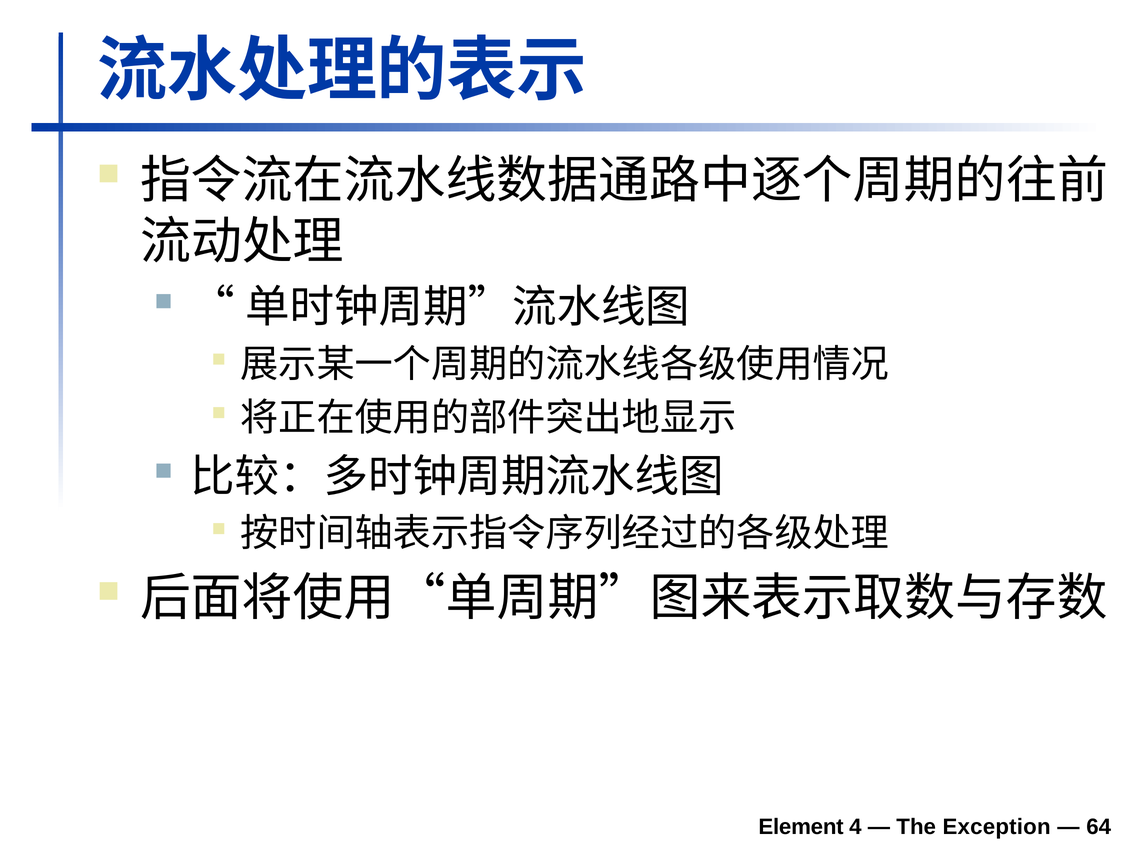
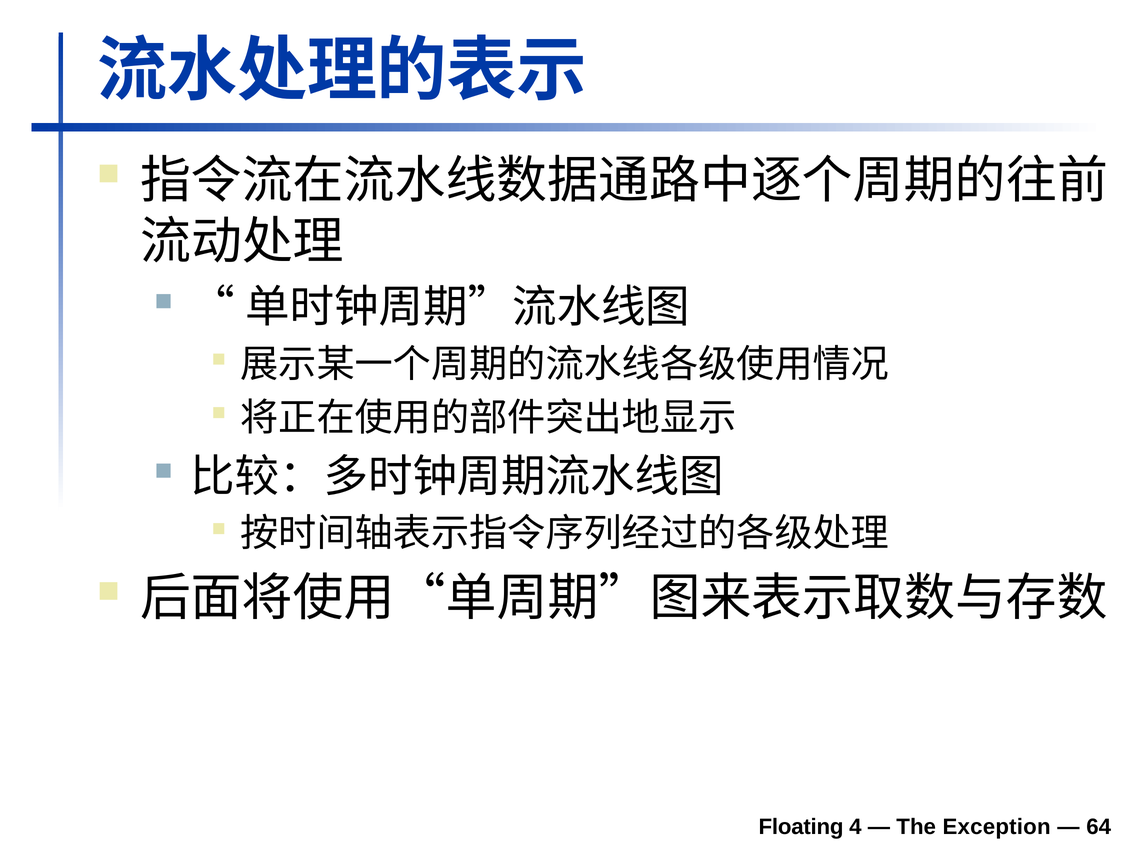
Element: Element -> Floating
